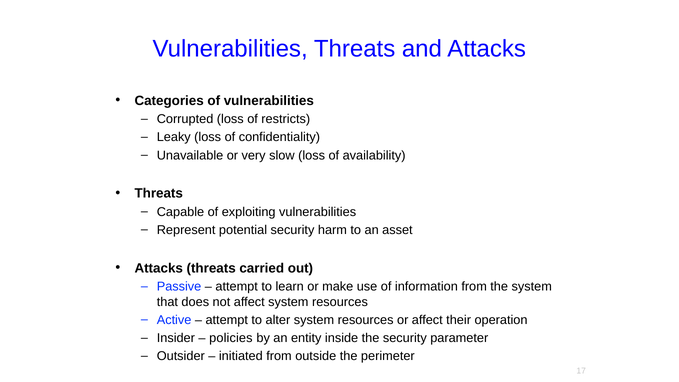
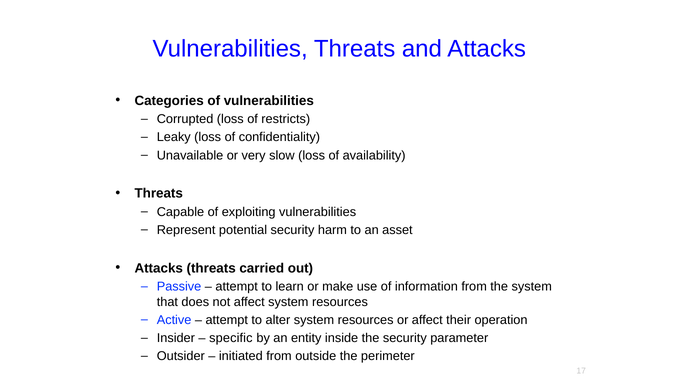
policies: policies -> specific
